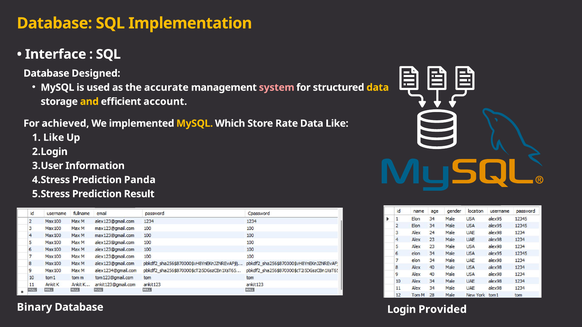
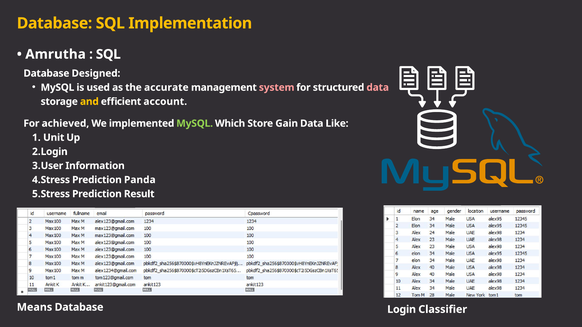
Interface: Interface -> Amrutha
data at (378, 88) colour: yellow -> pink
MySQL at (195, 124) colour: yellow -> light green
Rate: Rate -> Gain
Like at (54, 138): Like -> Unit
Binary: Binary -> Means
Provided: Provided -> Classifier
